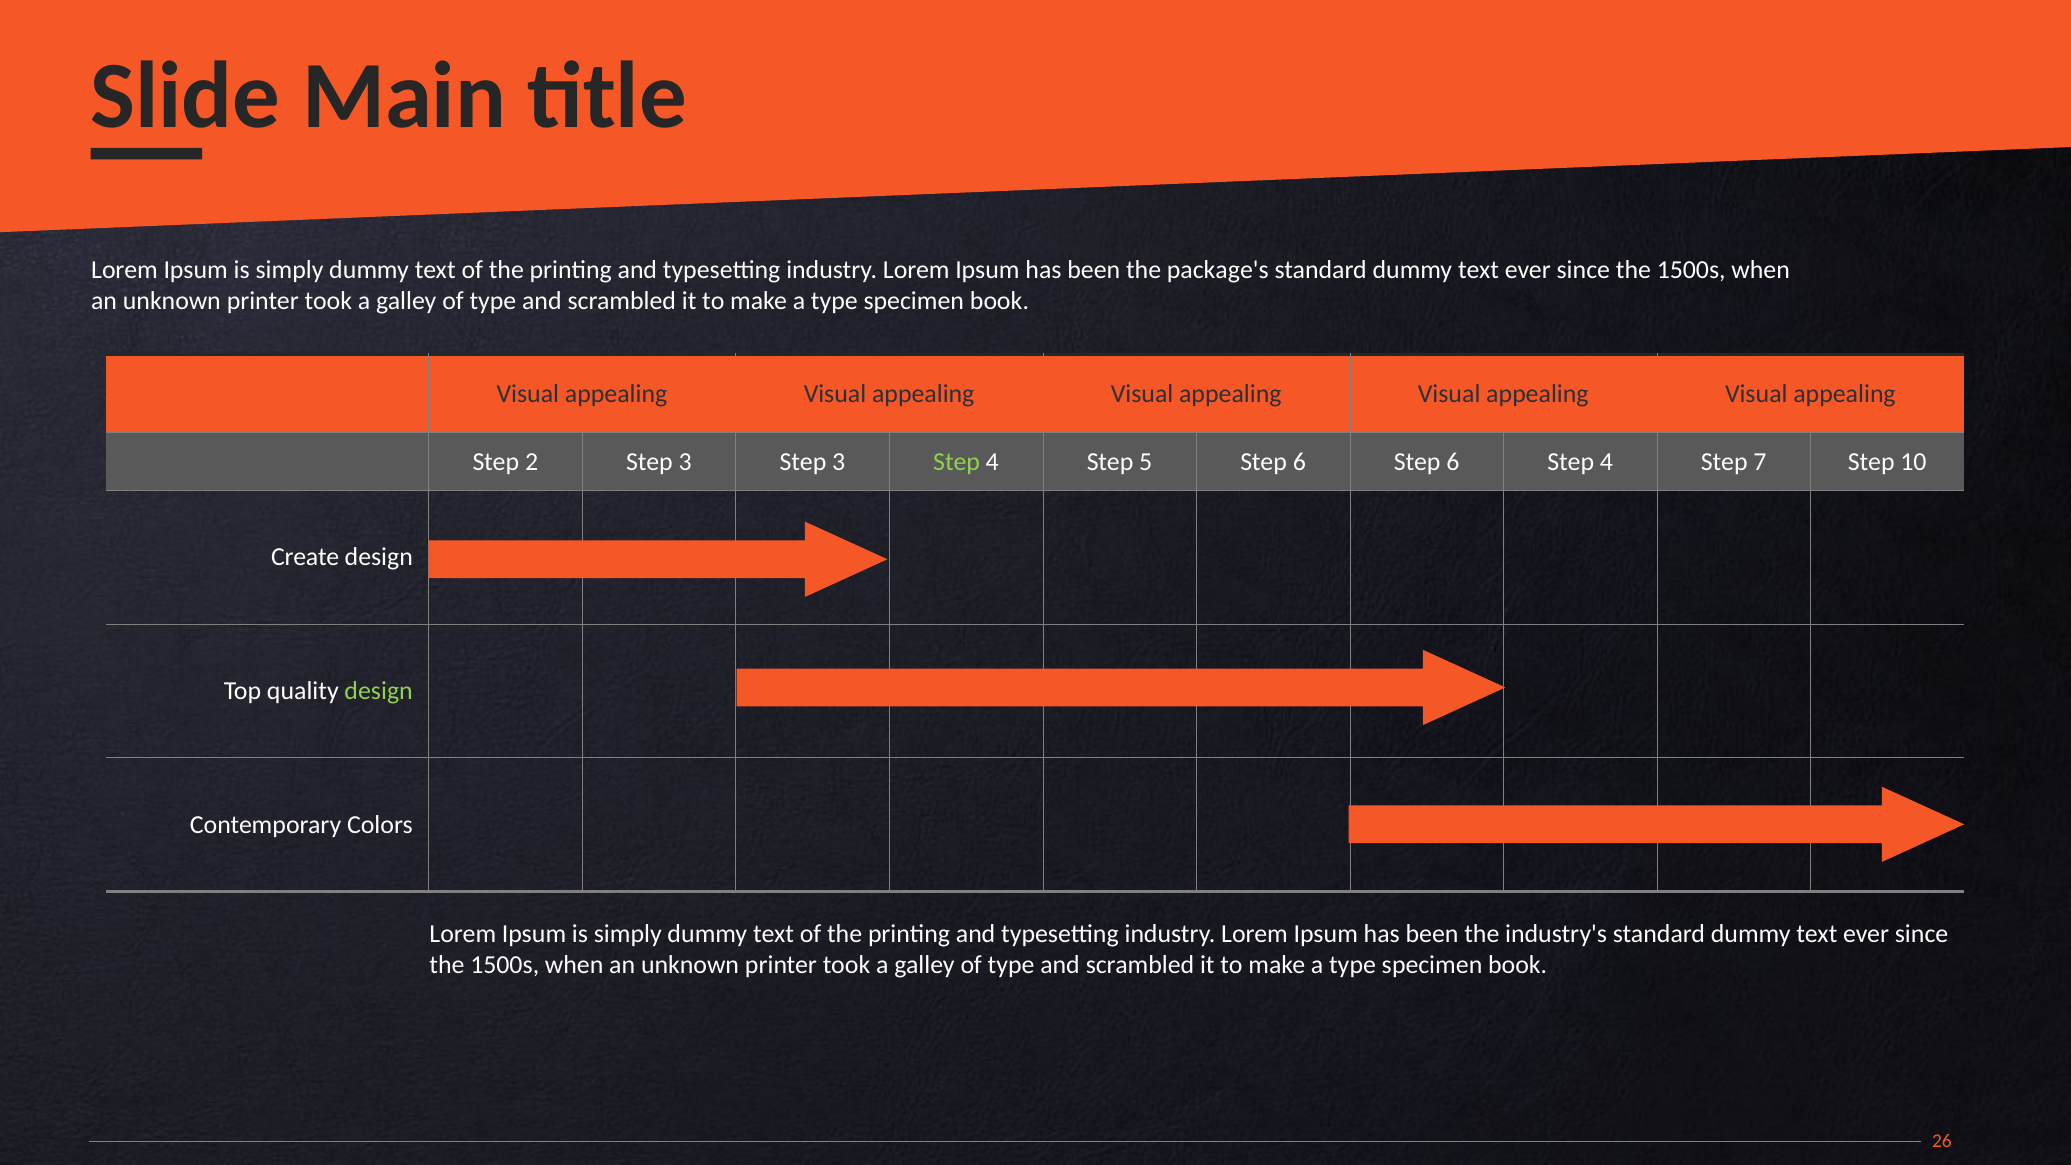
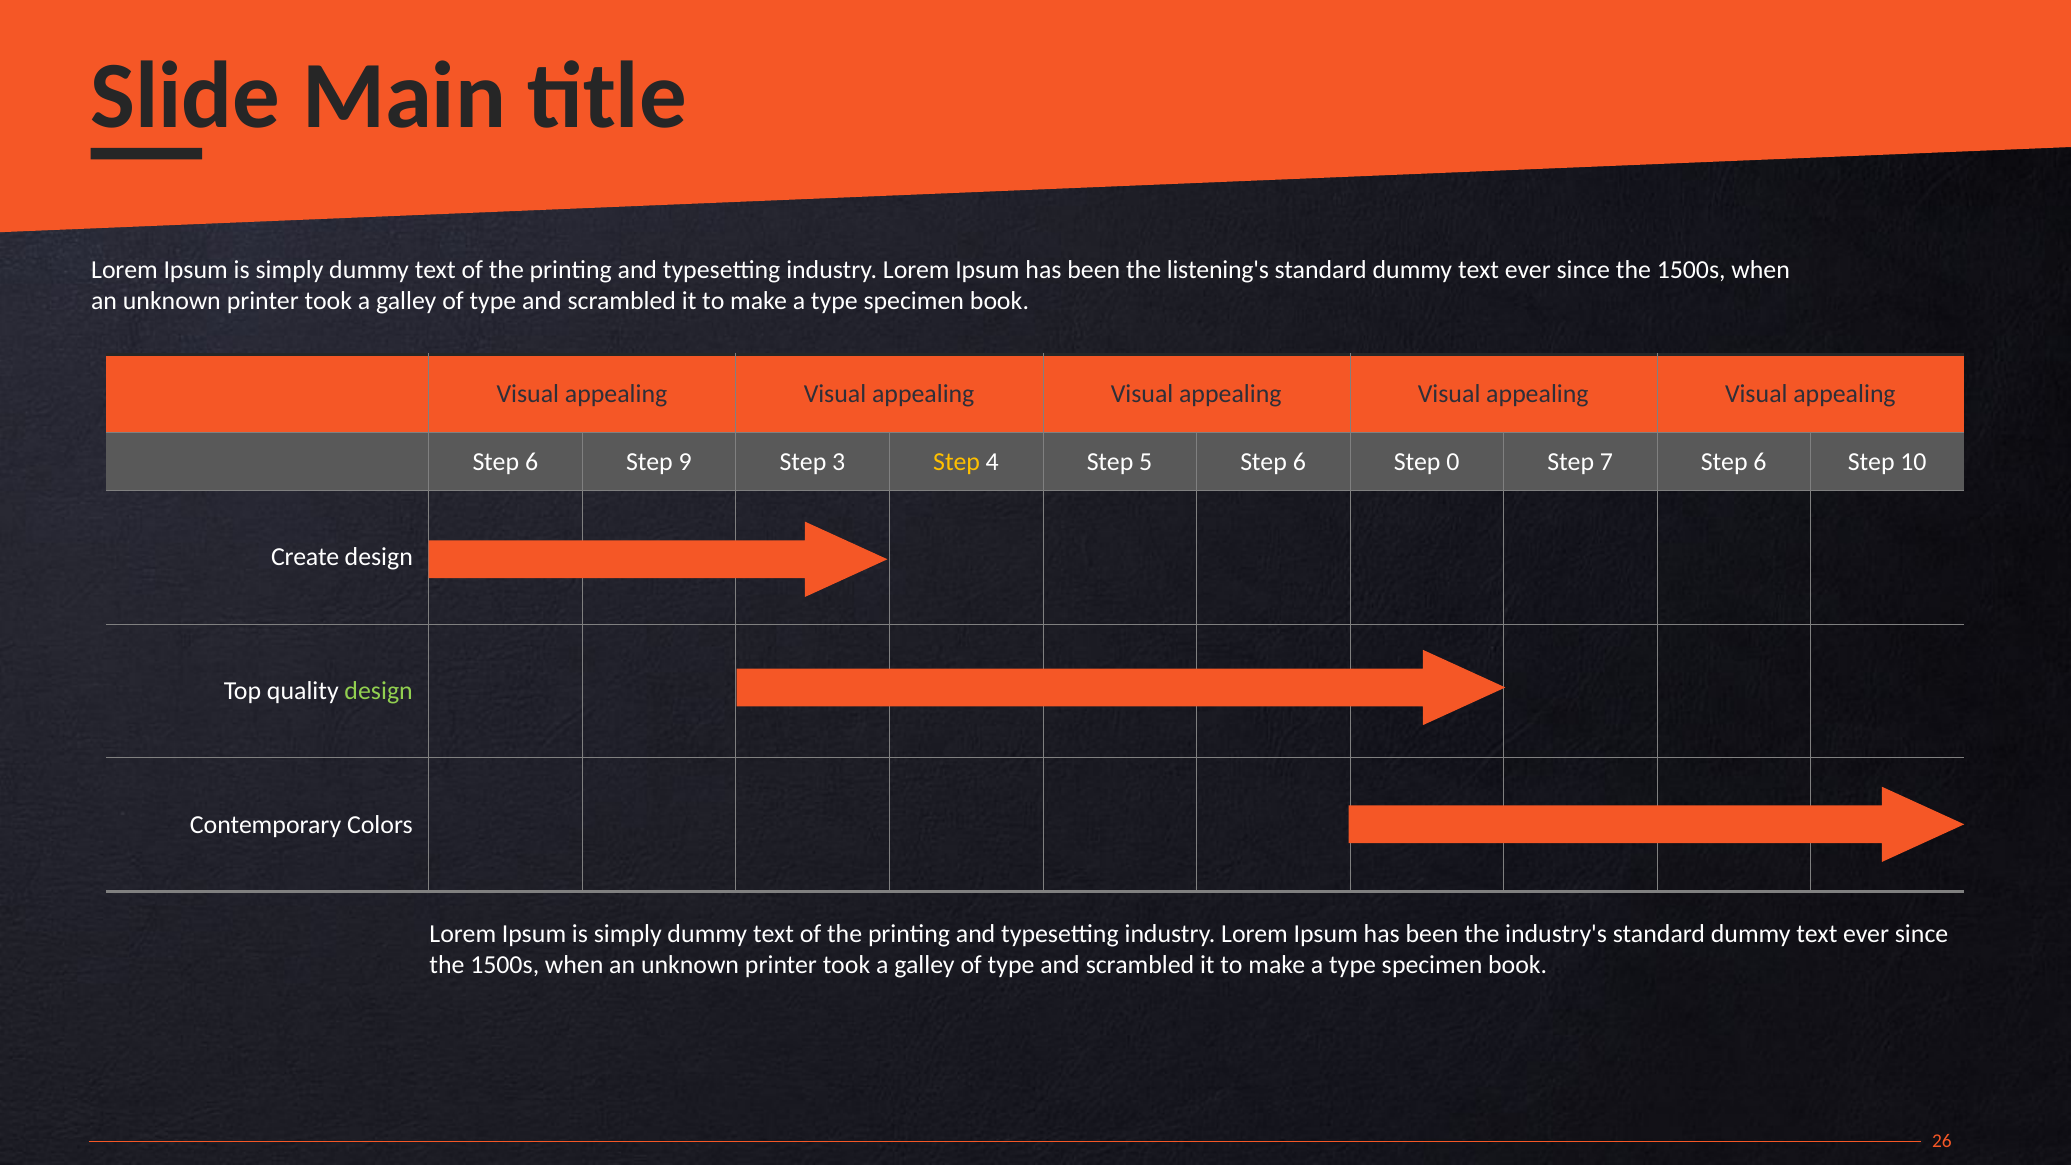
package's: package's -> listening's
2 at (532, 461): 2 -> 6
3 at (685, 461): 3 -> 9
Step at (957, 461) colour: light green -> yellow
6 Step 6: 6 -> 0
4 at (1606, 461): 4 -> 7
7 at (1760, 461): 7 -> 6
